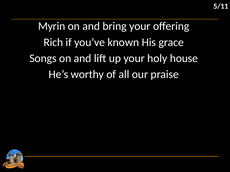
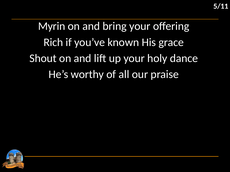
Songs: Songs -> Shout
house: house -> dance
